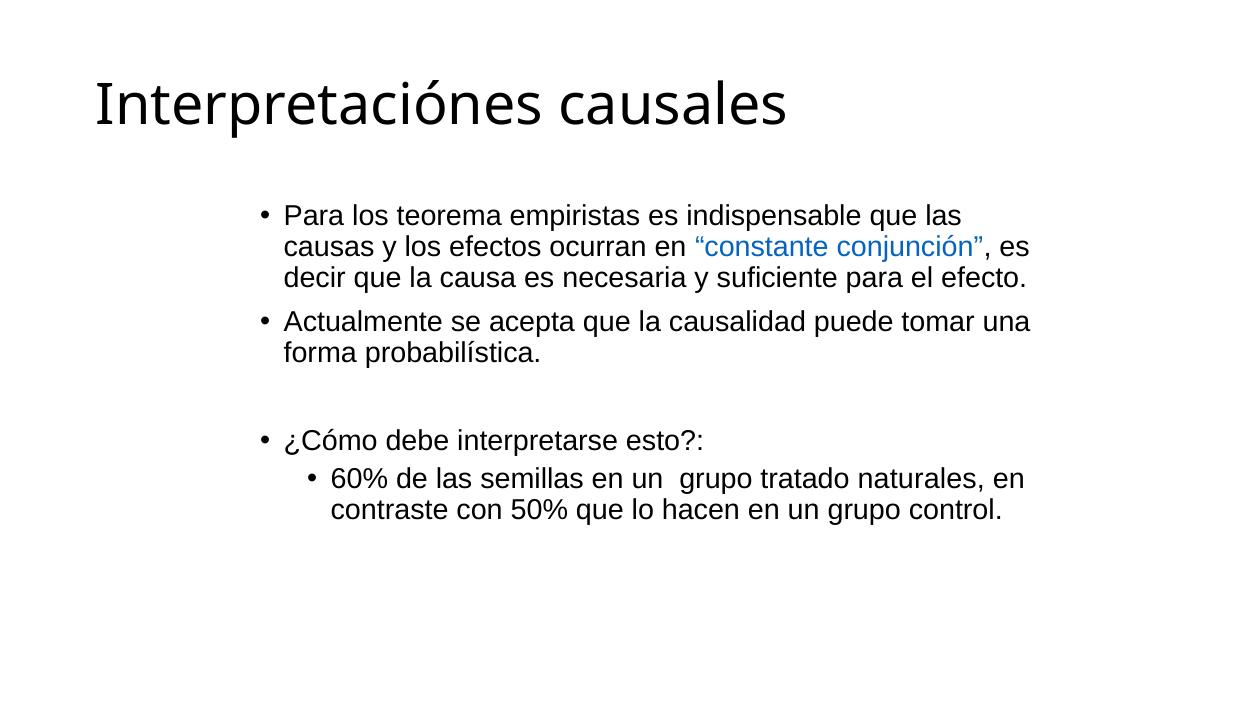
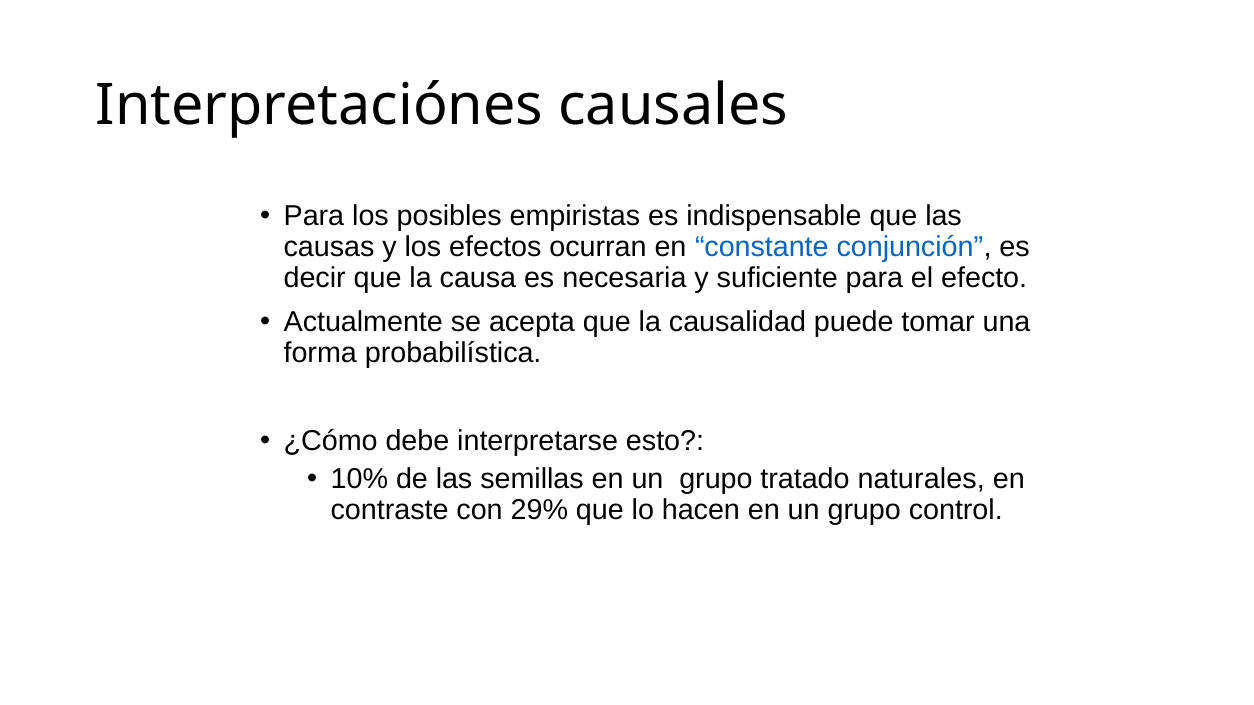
teorema: teorema -> posibles
60%: 60% -> 10%
50%: 50% -> 29%
